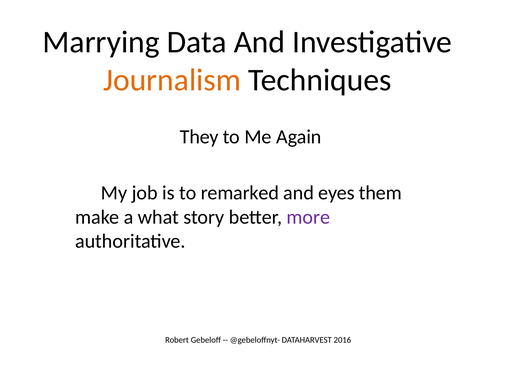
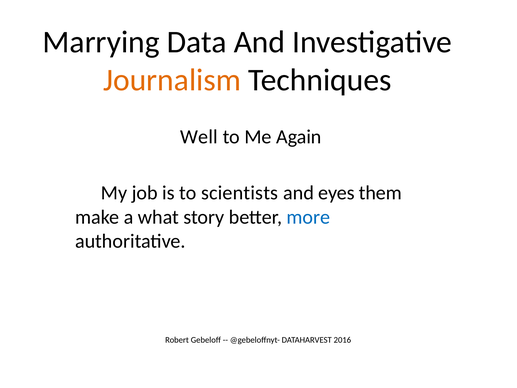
They: They -> Well
remarked: remarked -> scientists
more colour: purple -> blue
